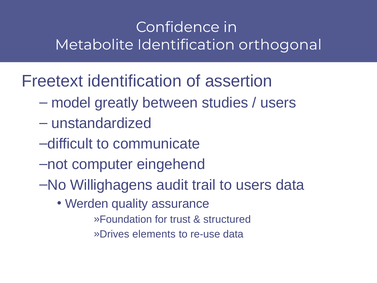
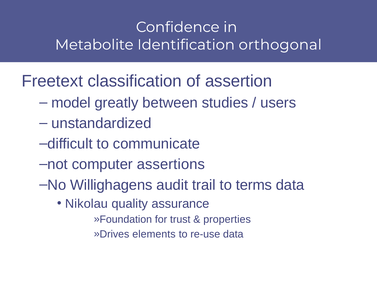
Freetext identification: identification -> classification
eingehend: eingehend -> assertions
to users: users -> terms
Werden: Werden -> Nikolau
structured: structured -> properties
